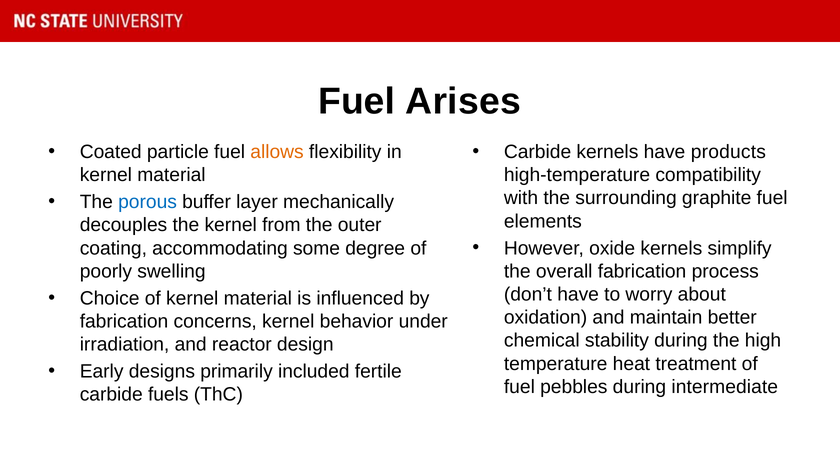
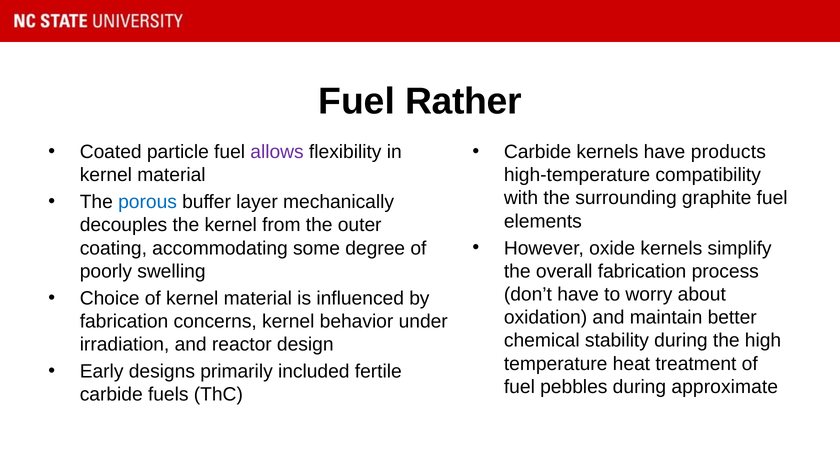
Arises: Arises -> Rather
allows colour: orange -> purple
intermediate: intermediate -> approximate
